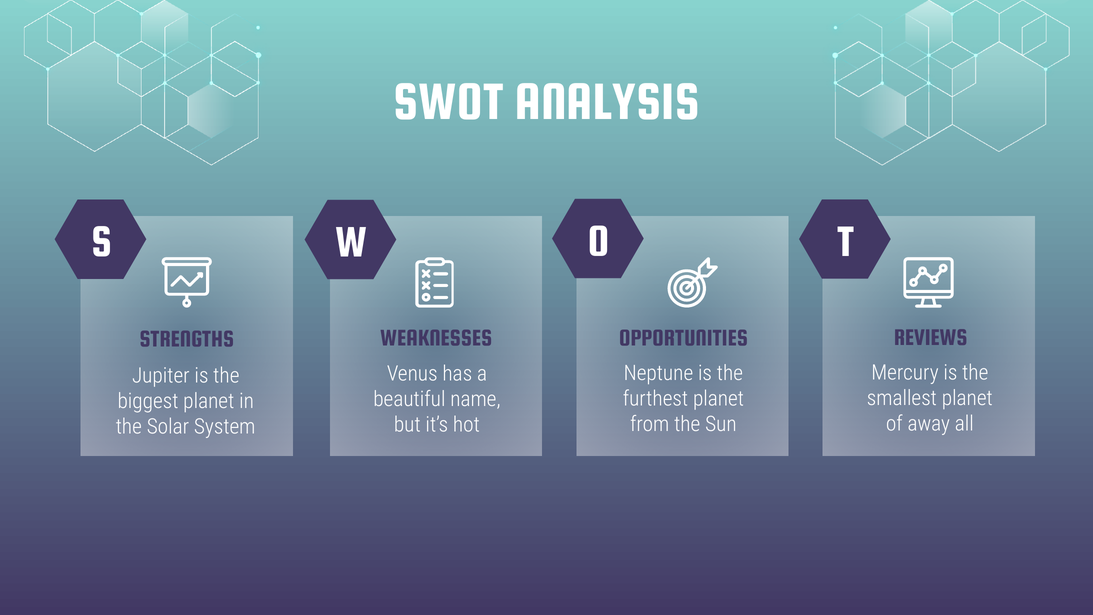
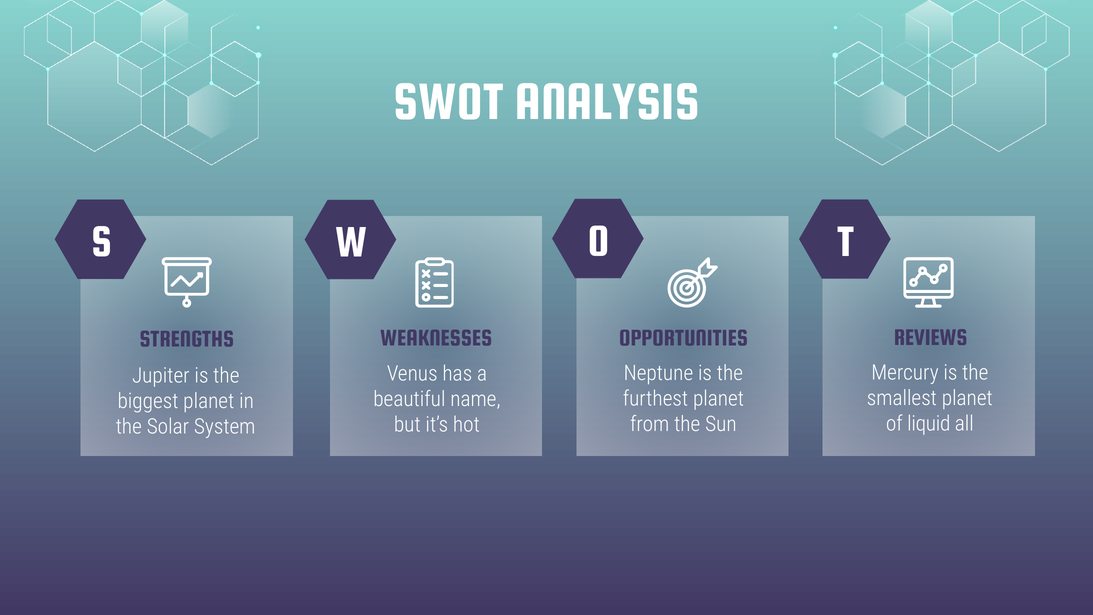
away: away -> liquid
